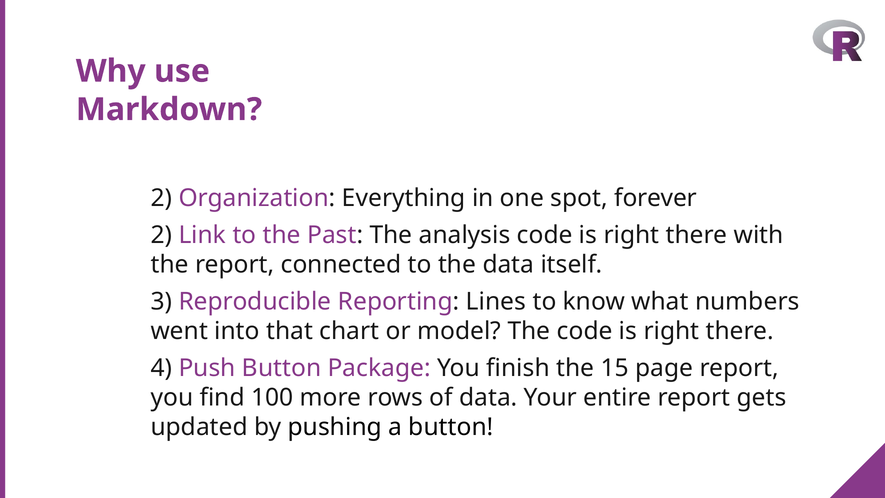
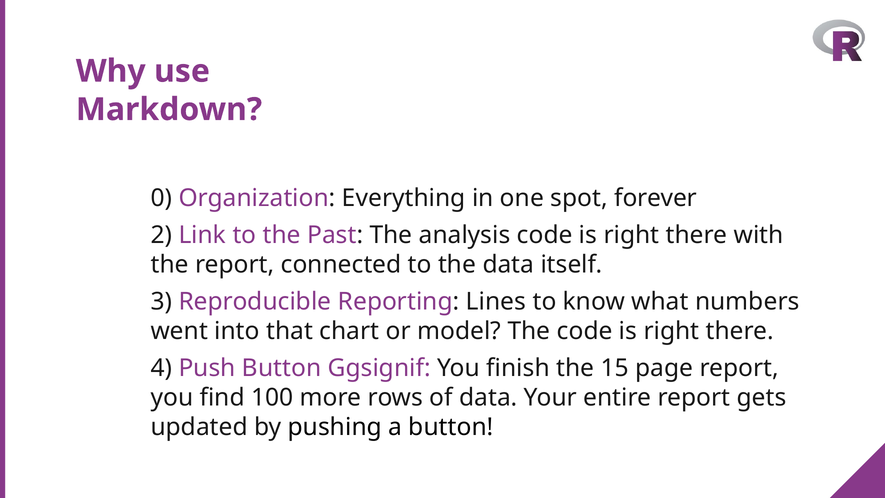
2 at (161, 198): 2 -> 0
Package: Package -> Ggsignif
